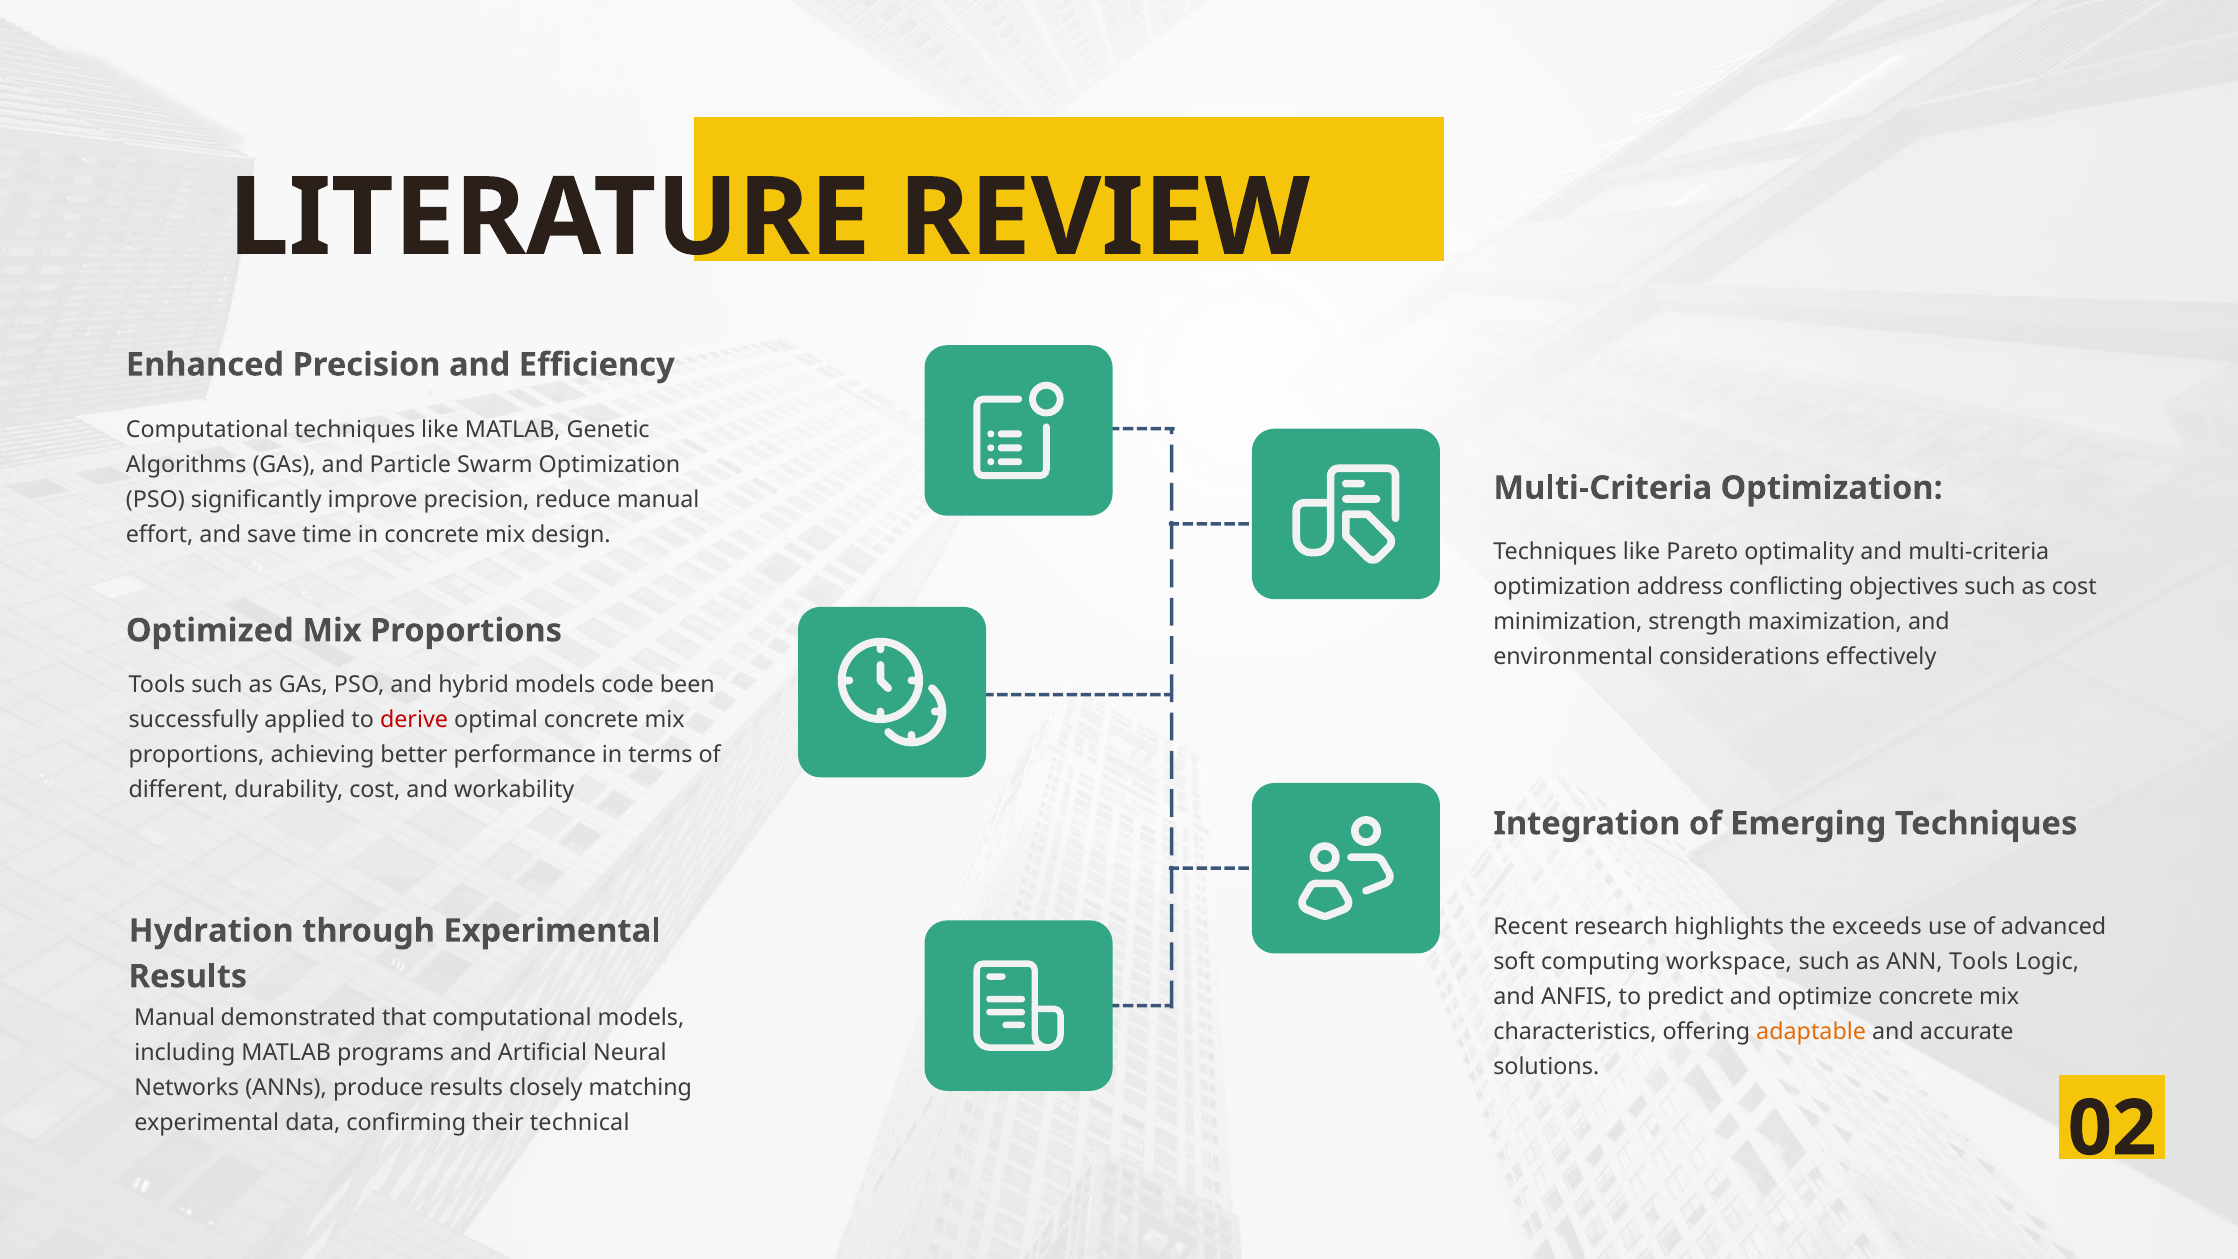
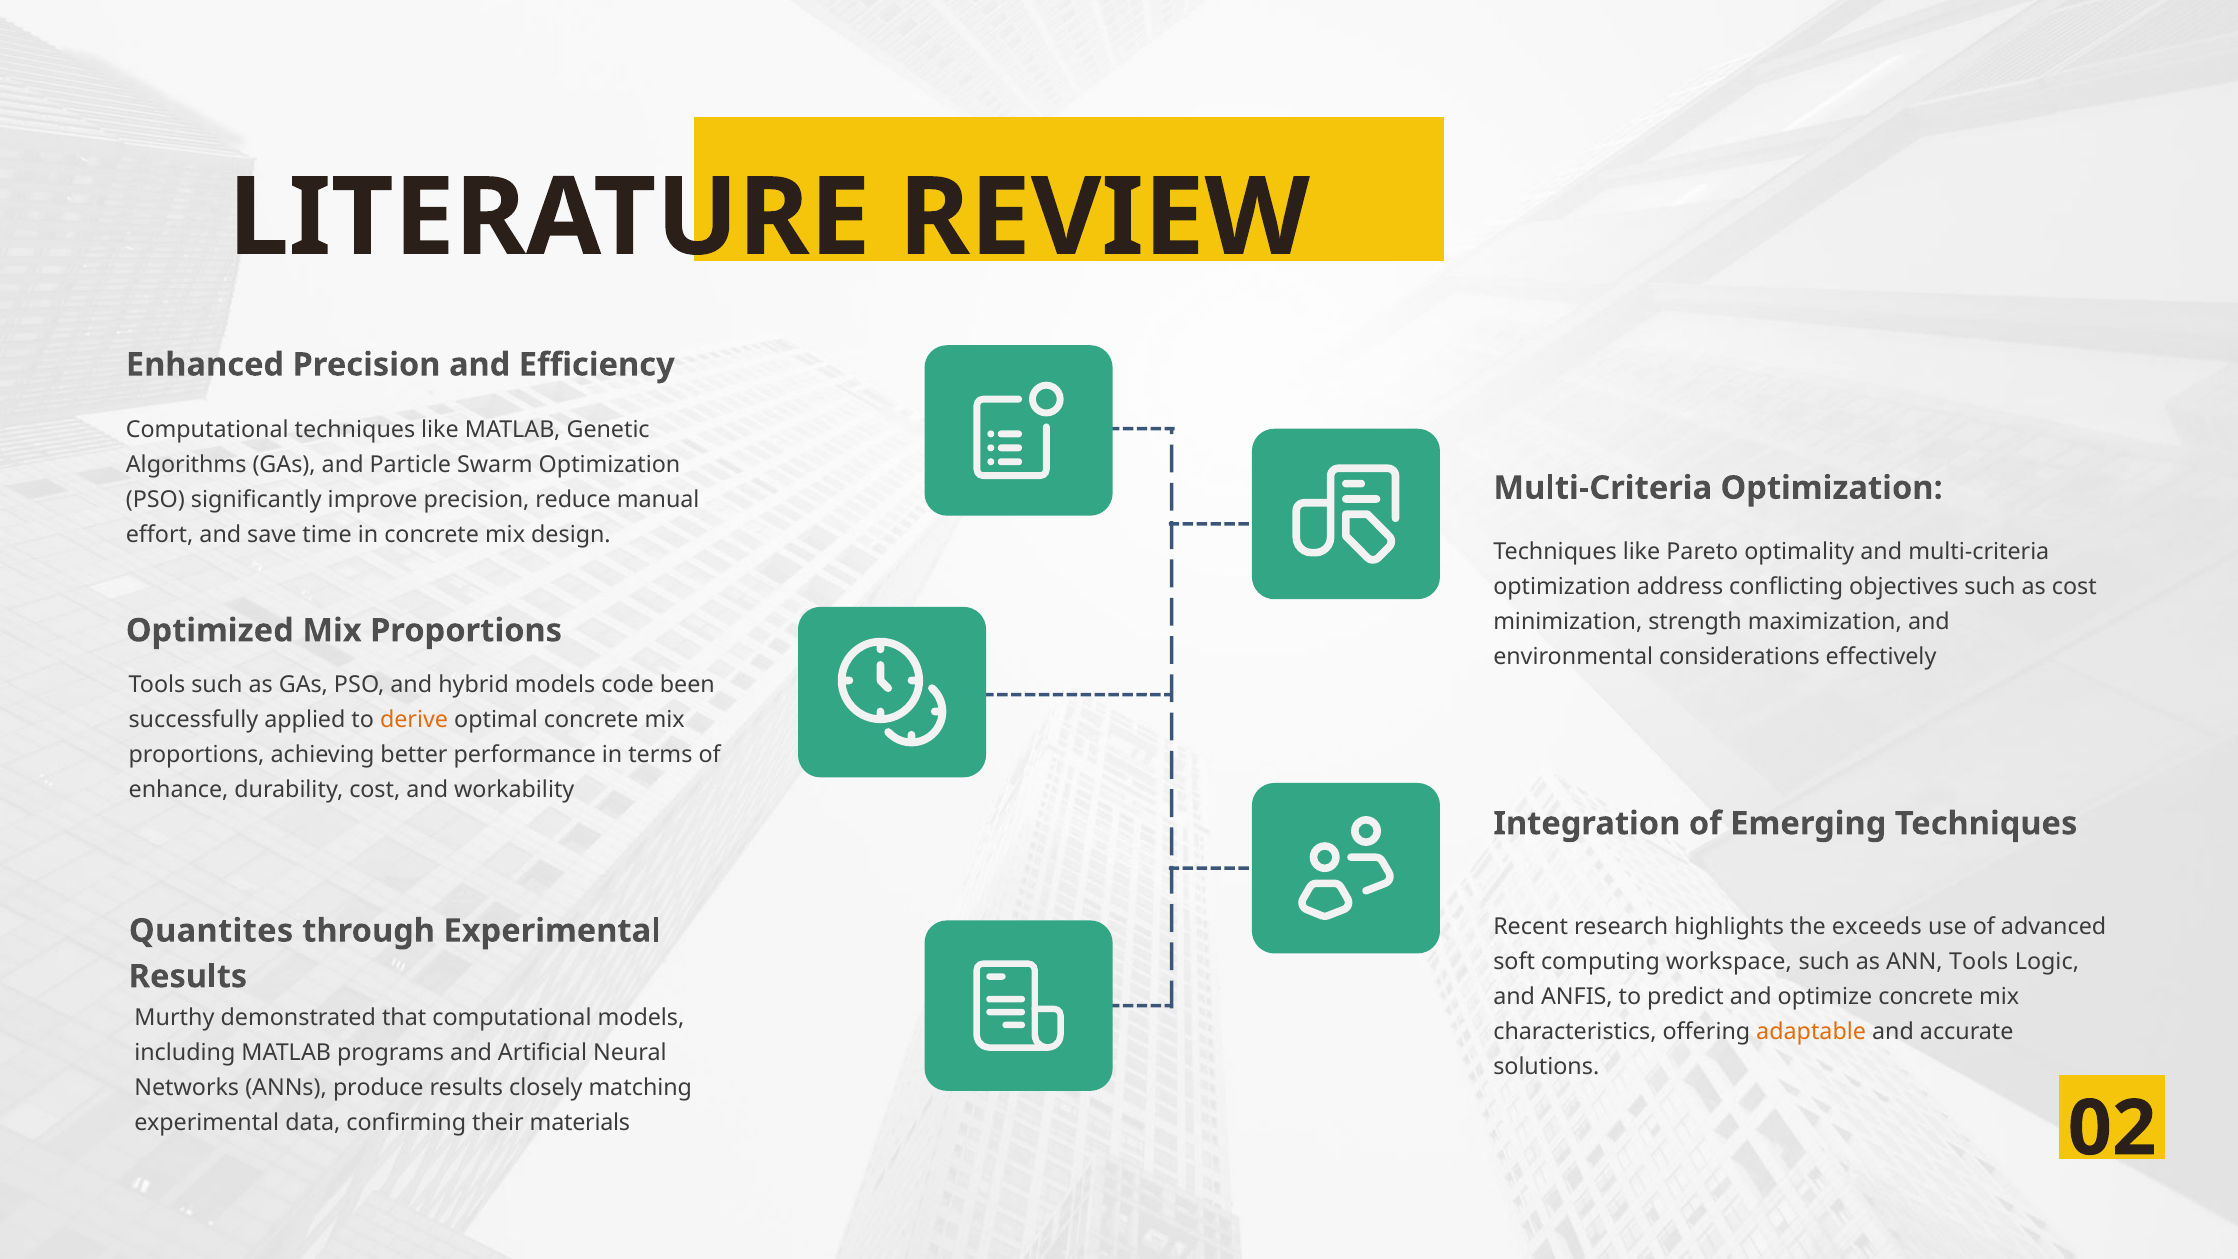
derive colour: red -> orange
different: different -> enhance
Hydration: Hydration -> Quantites
Manual at (175, 1018): Manual -> Murthy
technical: technical -> materials
